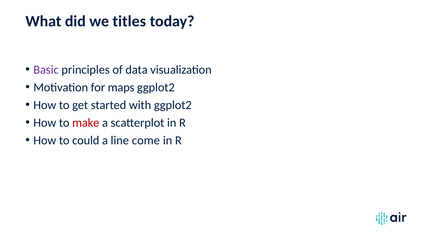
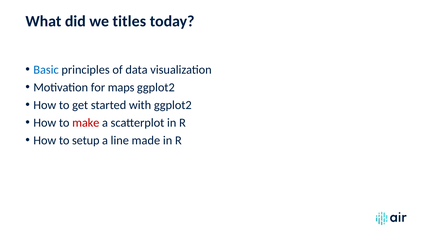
Basic colour: purple -> blue
could: could -> setup
come: come -> made
